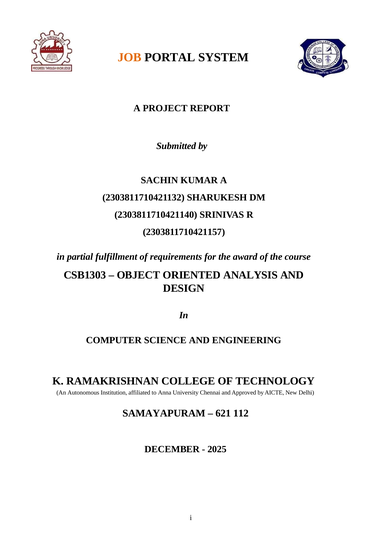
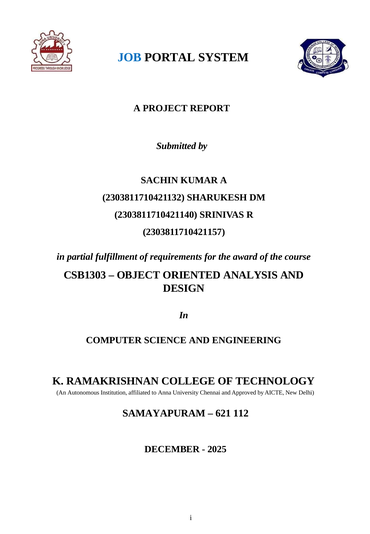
JOB colour: orange -> blue
